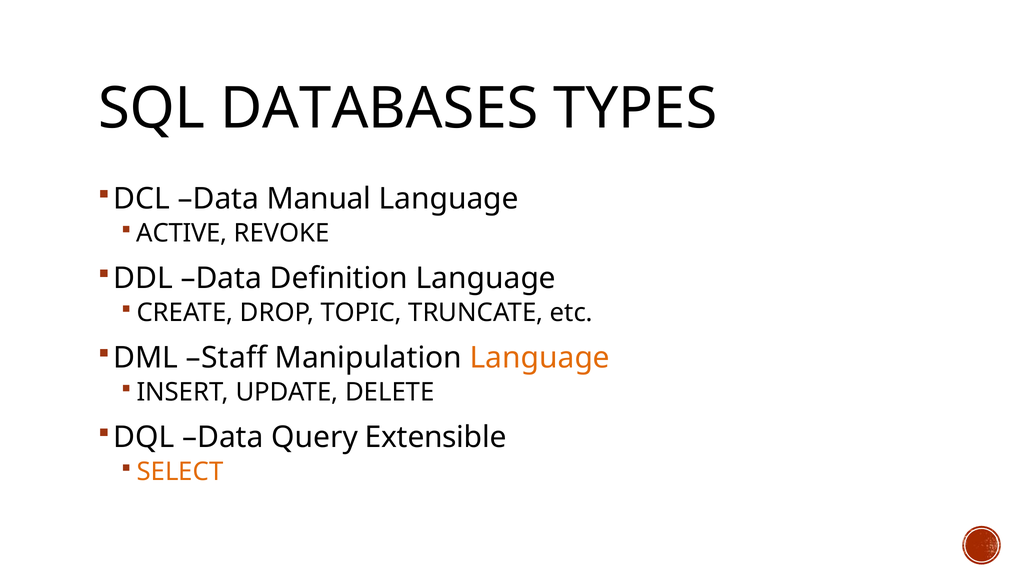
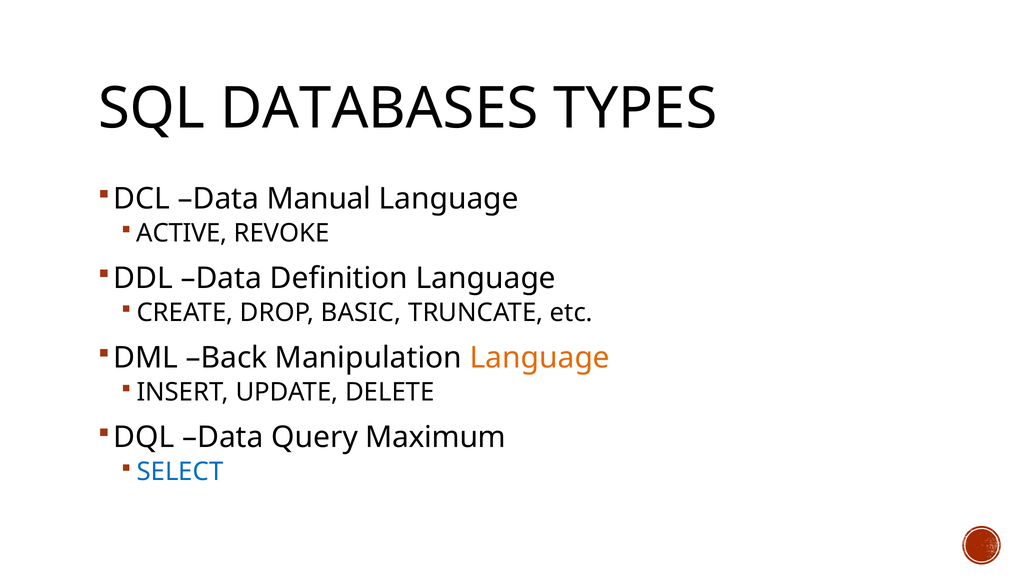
TOPIC: TOPIC -> BASIC
Staff: Staff -> Back
Extensible: Extensible -> Maximum
SELECT colour: orange -> blue
